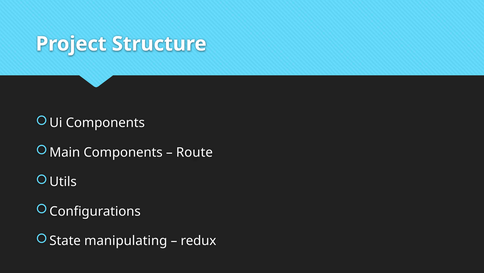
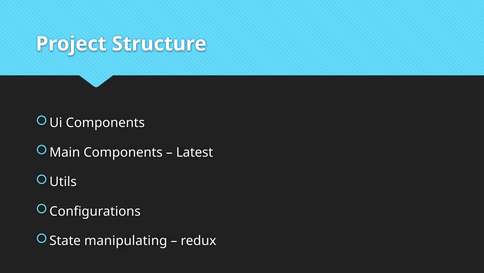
Route: Route -> Latest
